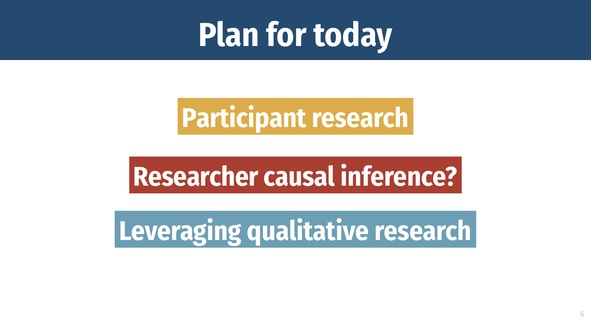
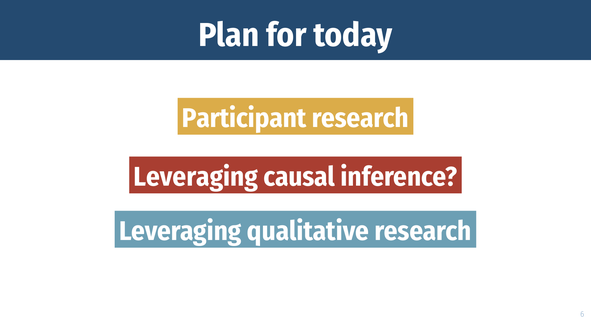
Researcher at (196, 177): Researcher -> Leveraging
